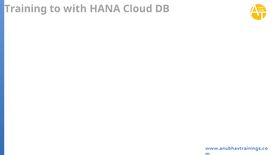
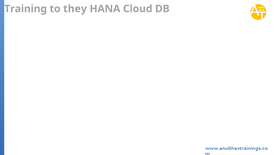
with: with -> they
